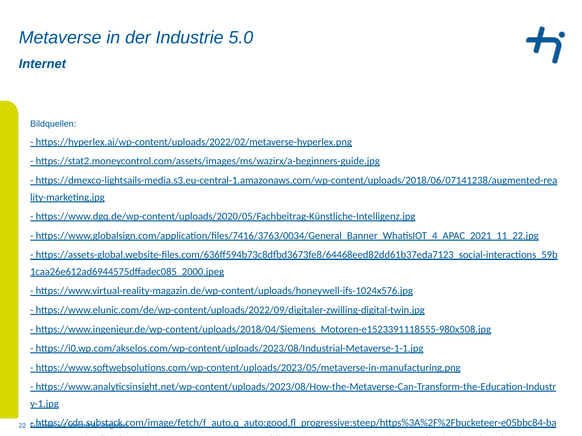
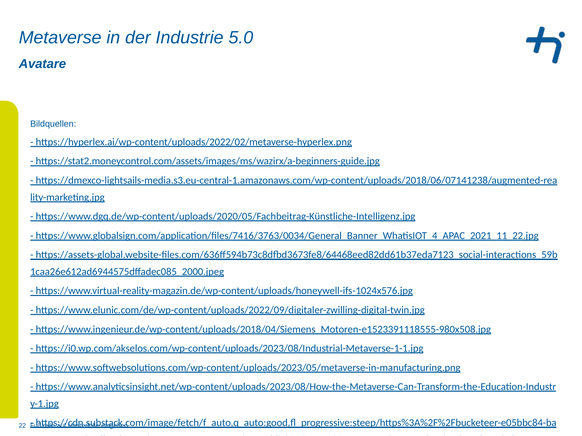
Internet: Internet -> Avatare
